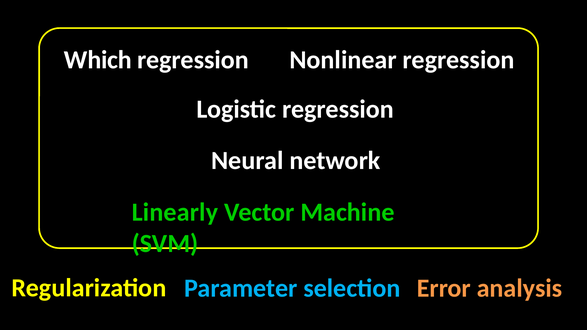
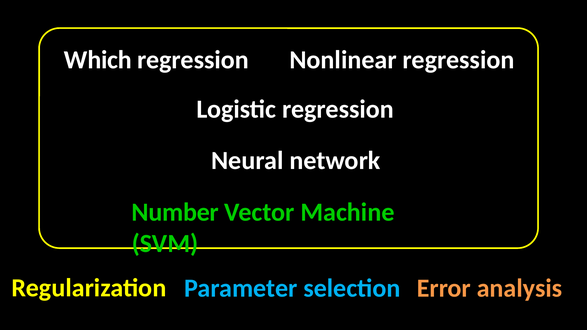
Linearly: Linearly -> Number
